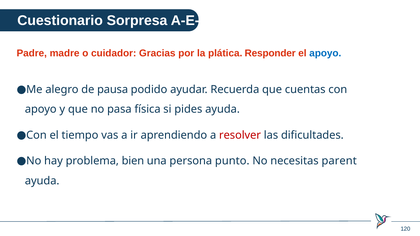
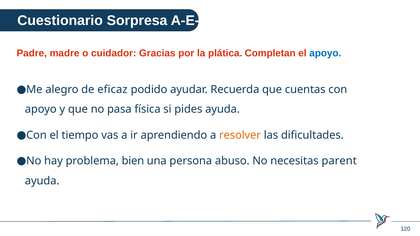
Responder: Responder -> Completan
pausa: pausa -> eficaz
resolver colour: red -> orange
punto: punto -> abuso
